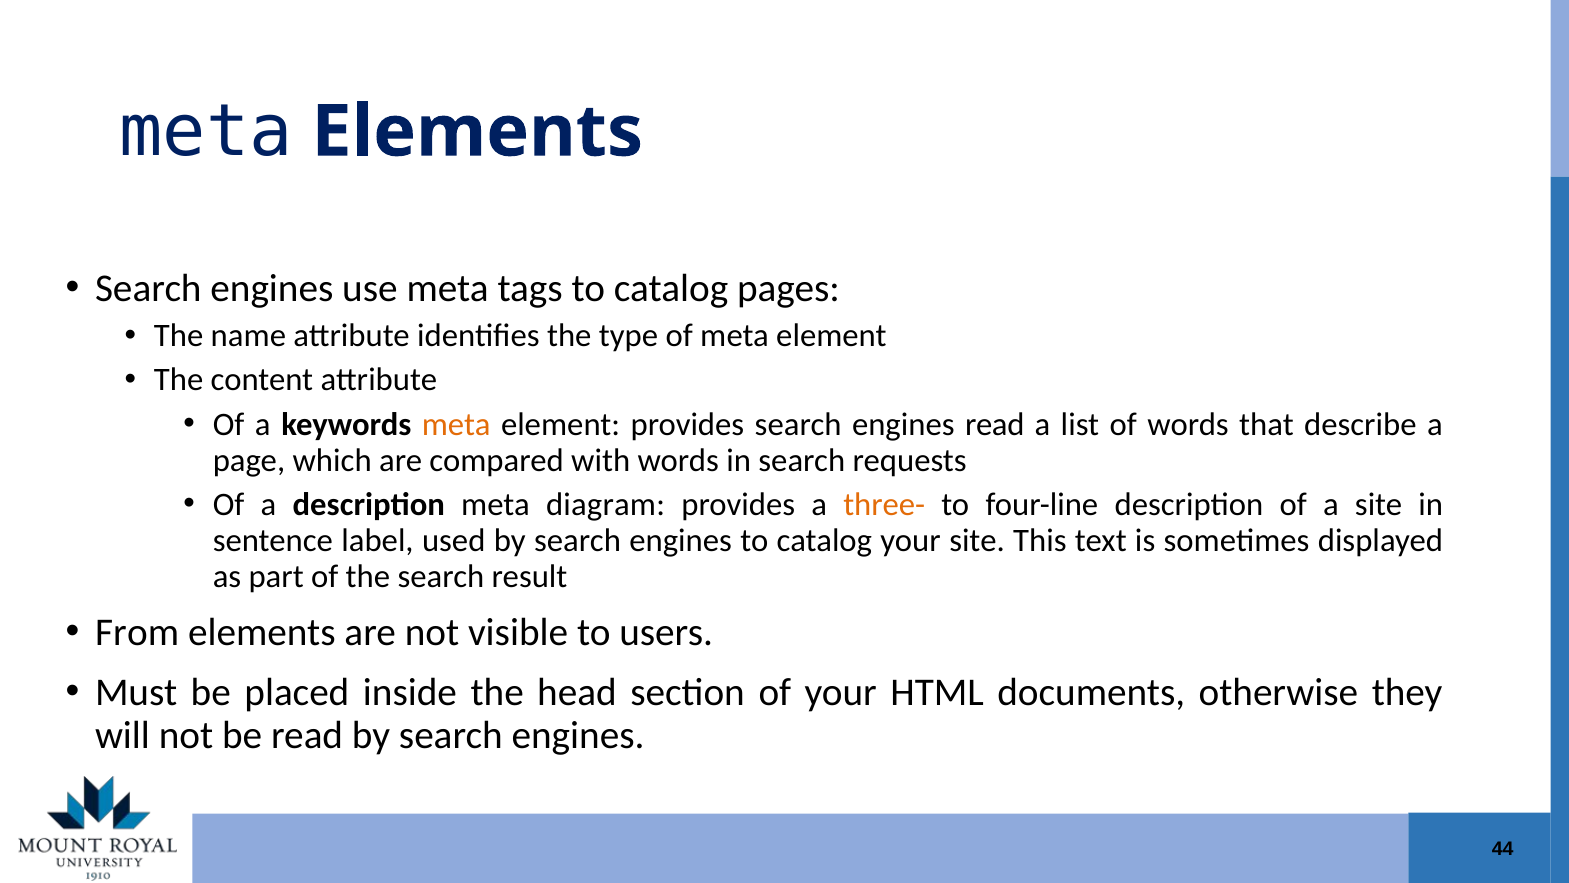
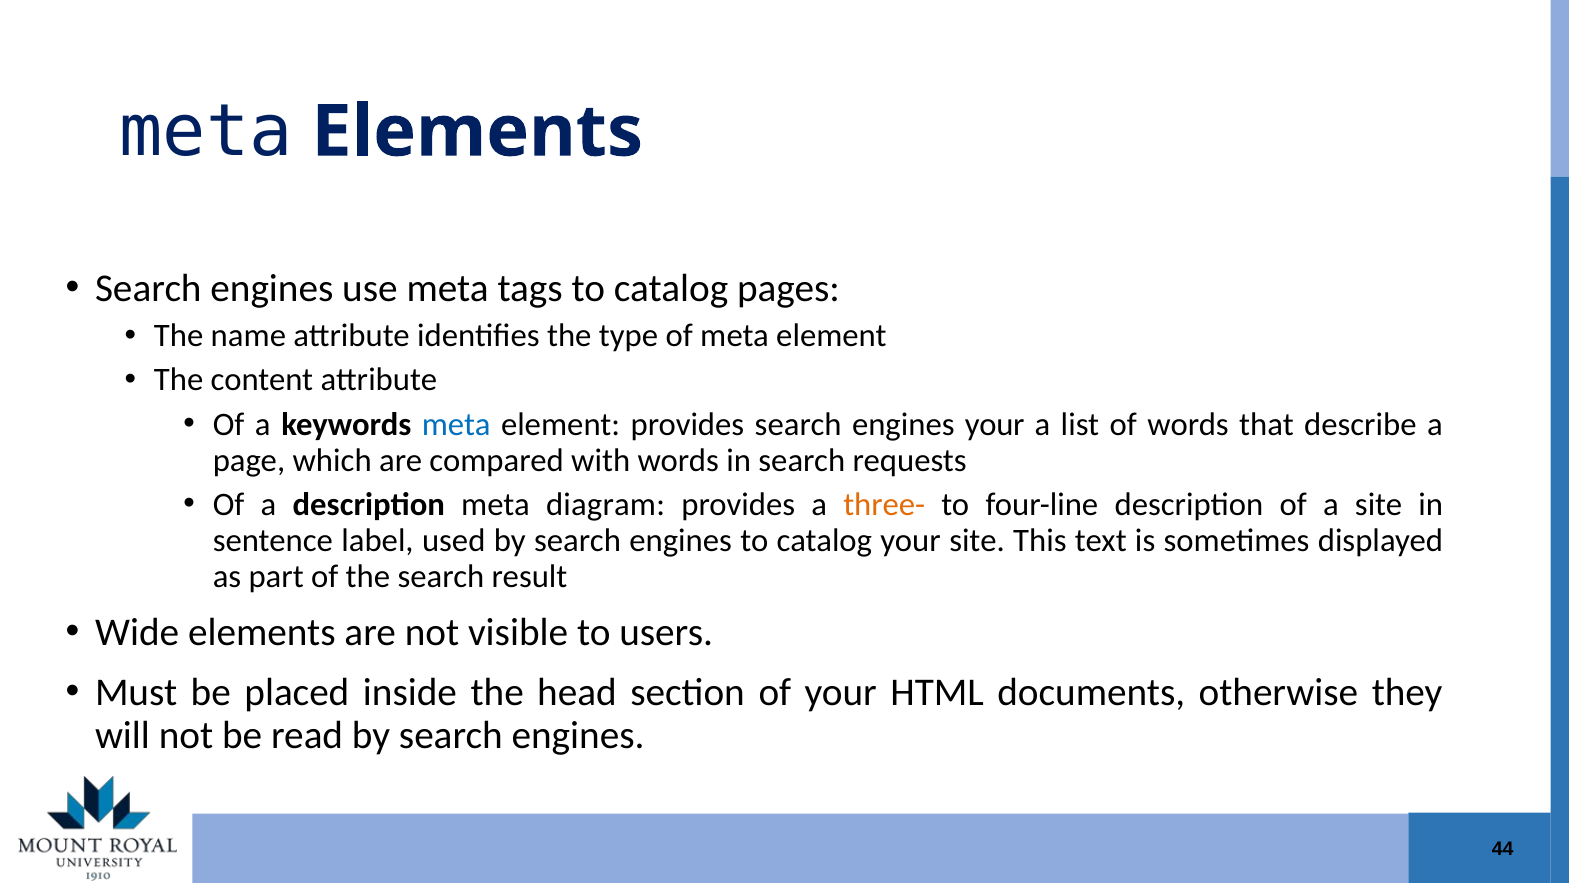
meta at (456, 424) colour: orange -> blue
engines read: read -> your
From: From -> Wide
